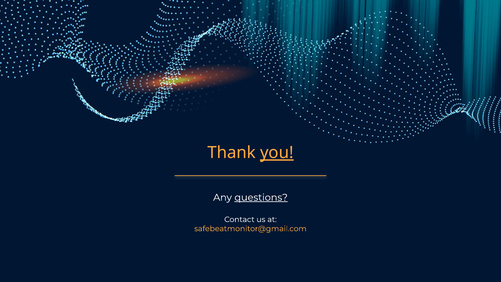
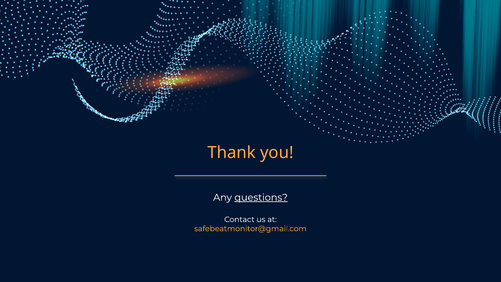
you underline: present -> none
